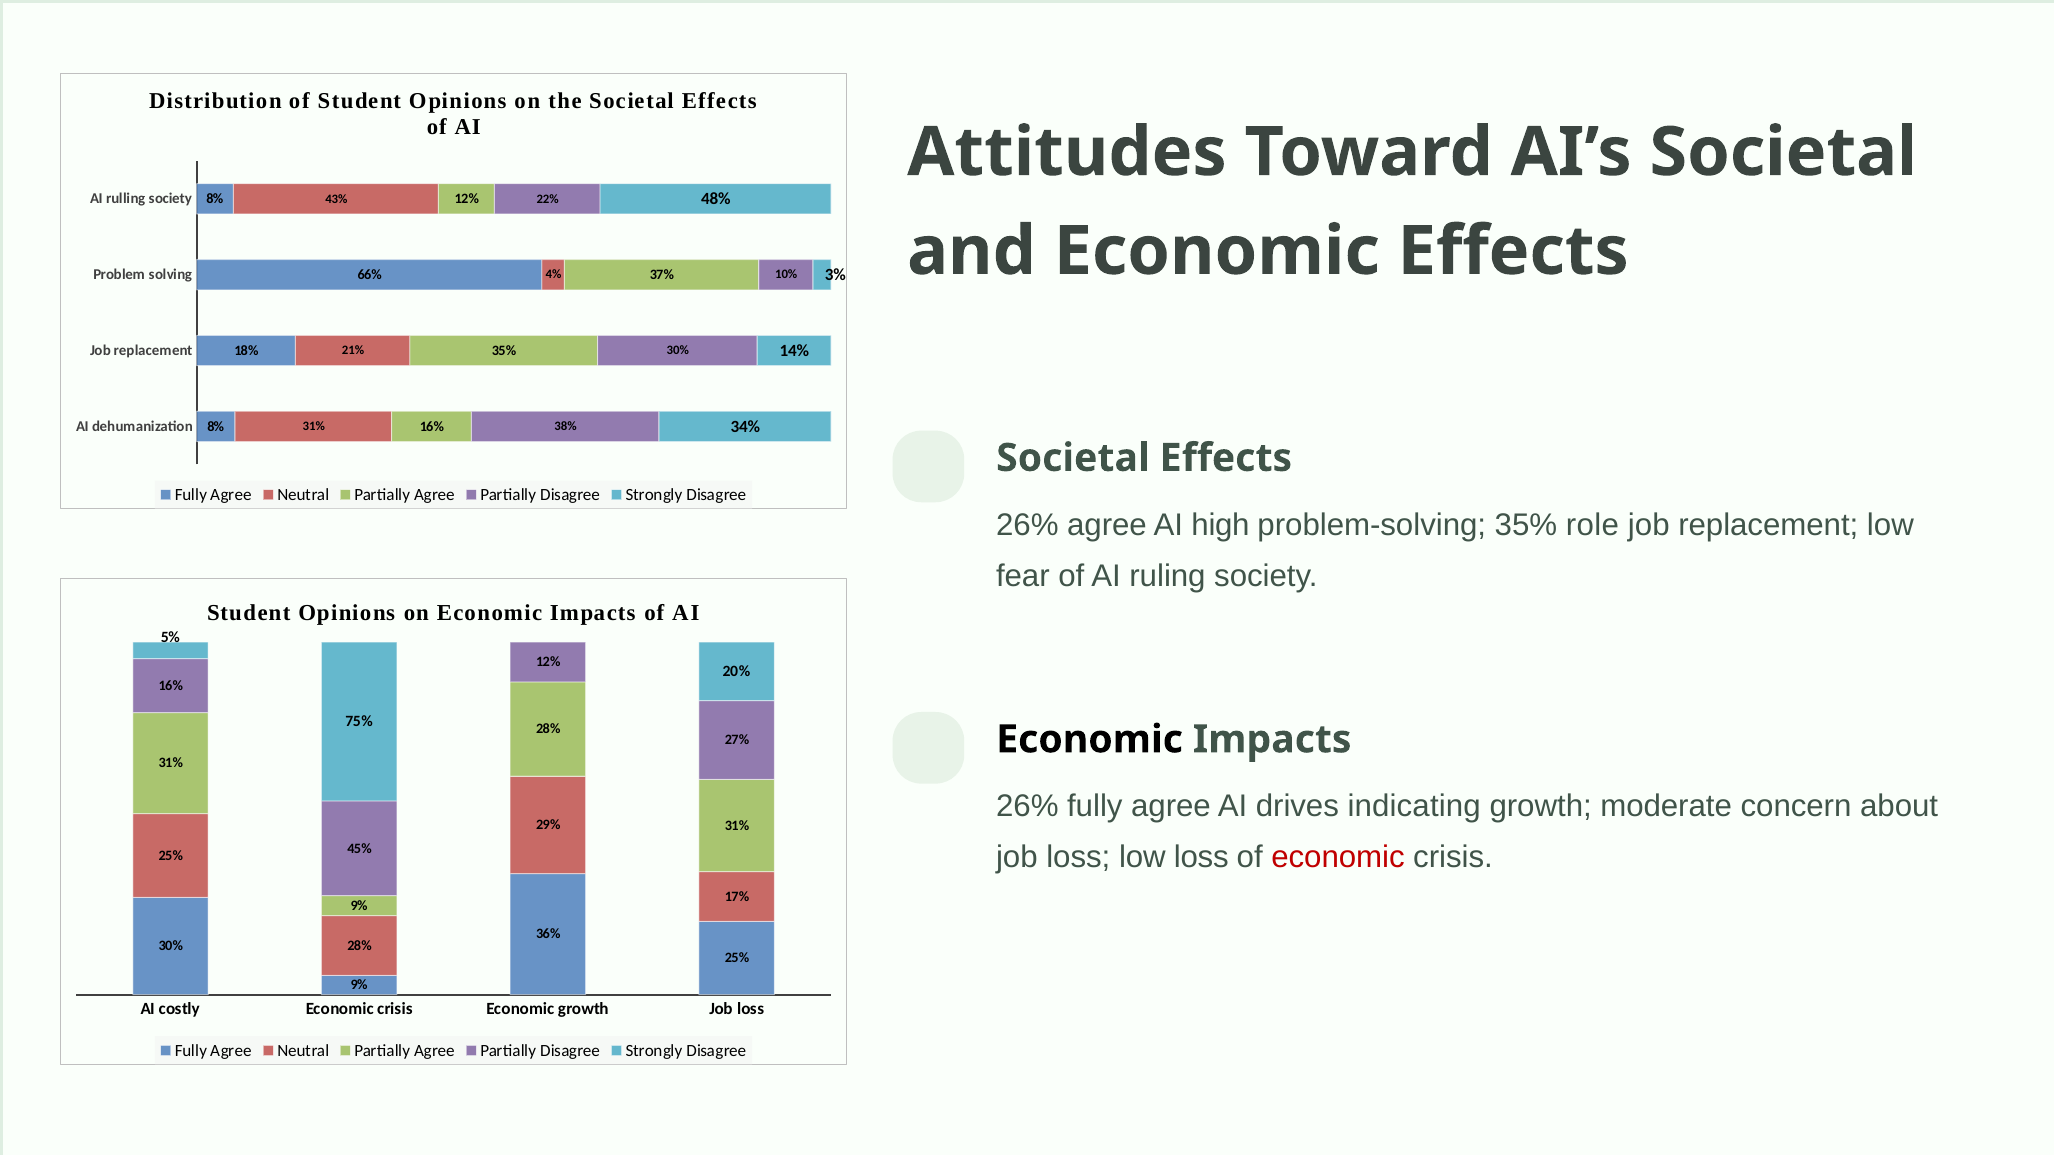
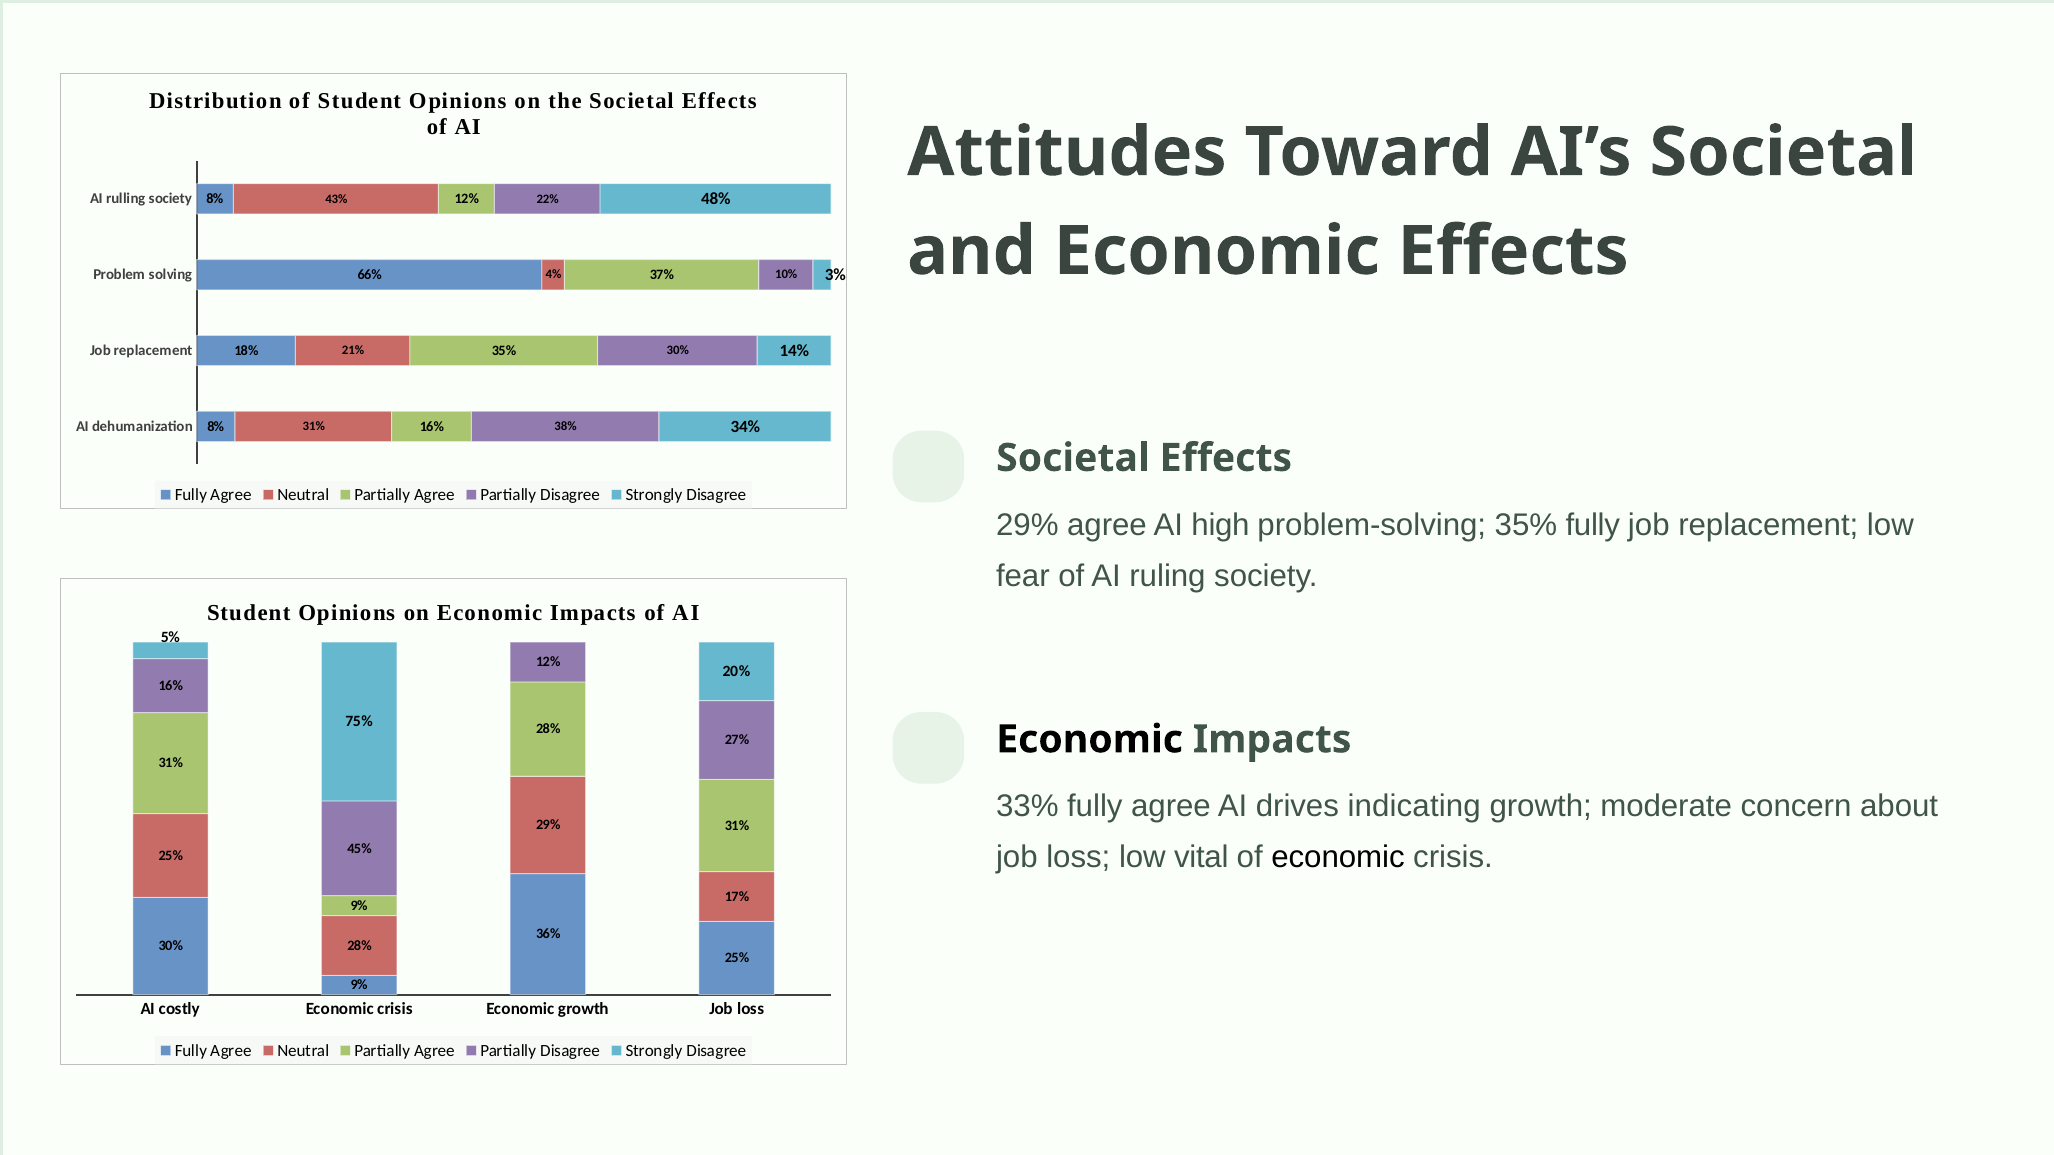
26% at (1027, 525): 26% -> 29%
35% role: role -> fully
26% at (1027, 807): 26% -> 33%
low loss: loss -> vital
economic at (1338, 857) colour: red -> black
